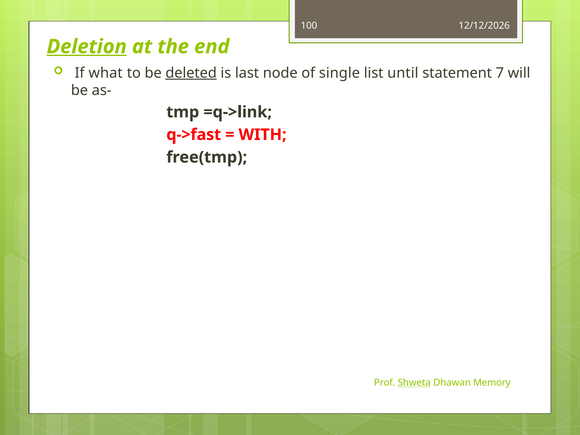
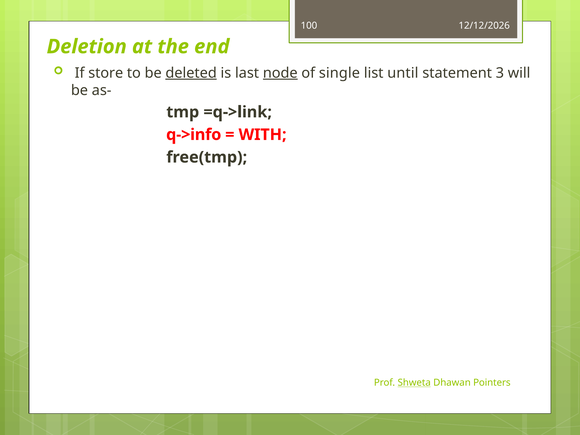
Deletion underline: present -> none
what: what -> store
node underline: none -> present
7: 7 -> 3
q->fast: q->fast -> q->info
Memory: Memory -> Pointers
